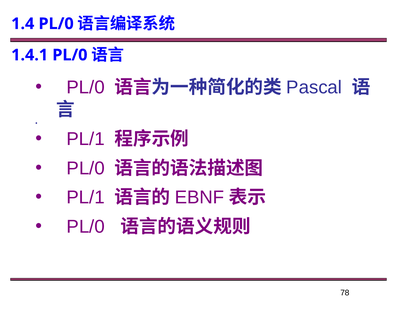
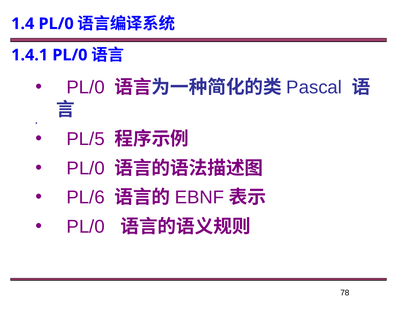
PL/1 at (86, 139): PL/1 -> PL/5
PL/1 at (86, 198): PL/1 -> PL/6
